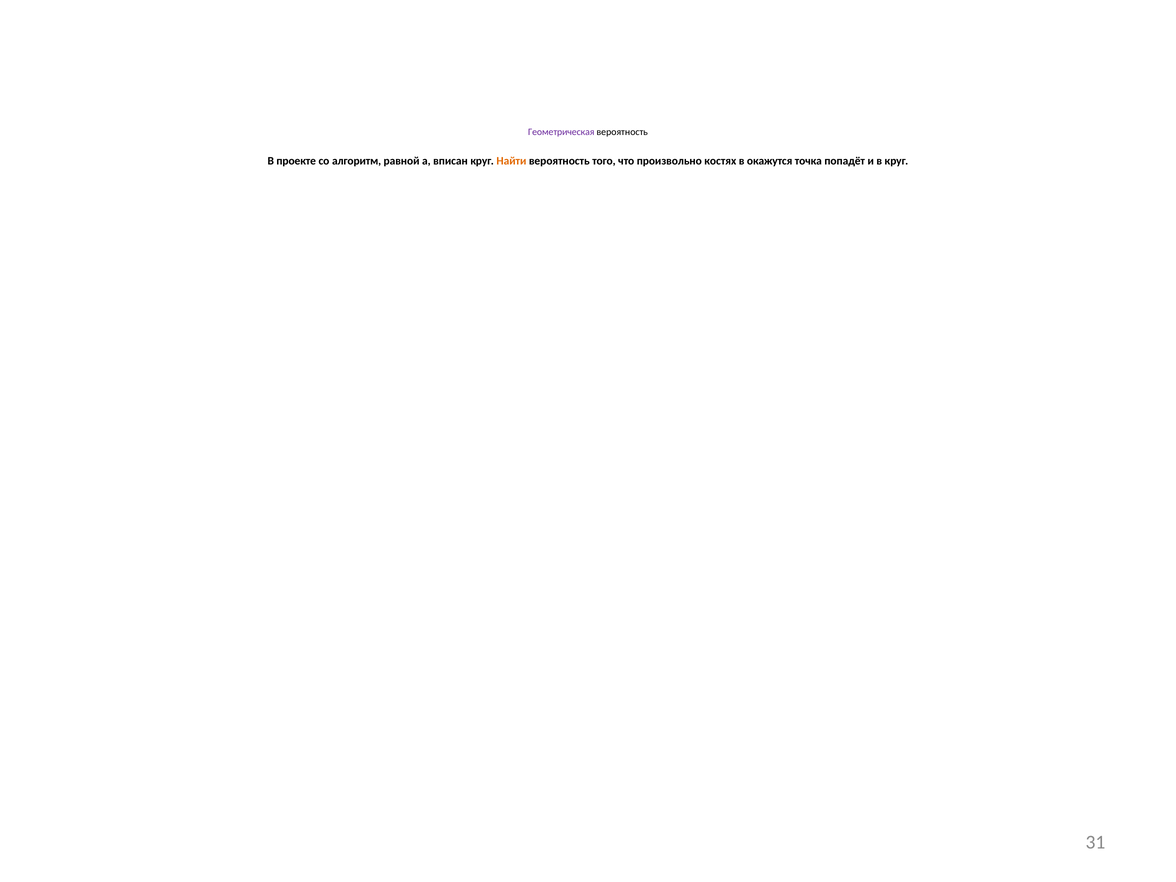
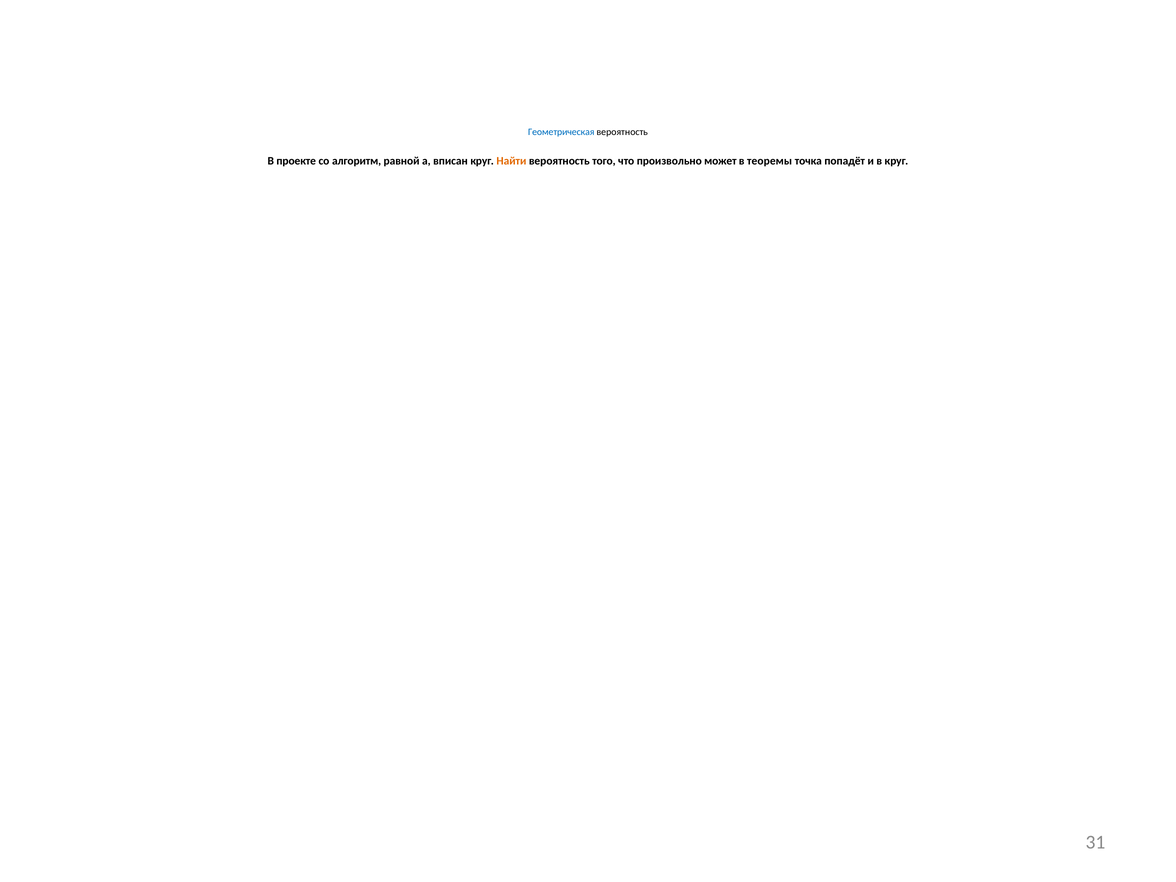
Геометрическая colour: purple -> blue
костях: костях -> может
окажутся: окажутся -> теоремы
